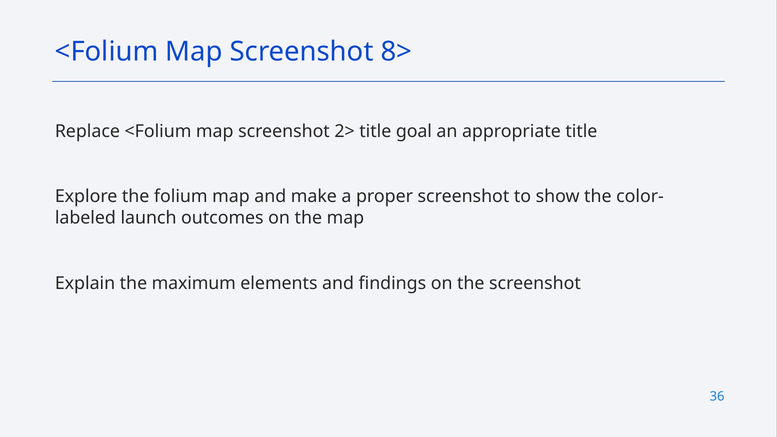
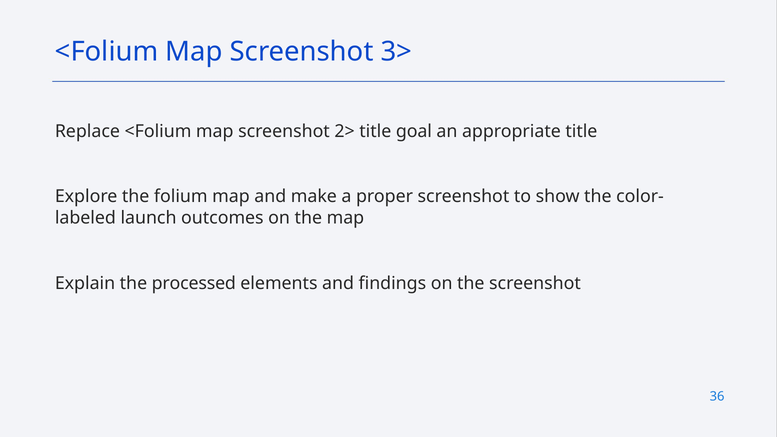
8>: 8> -> 3>
maximum: maximum -> processed
